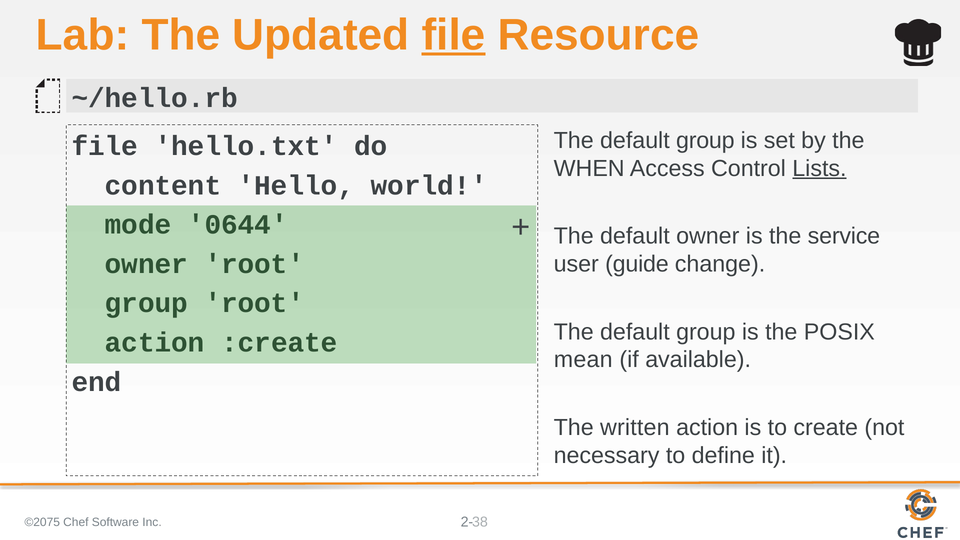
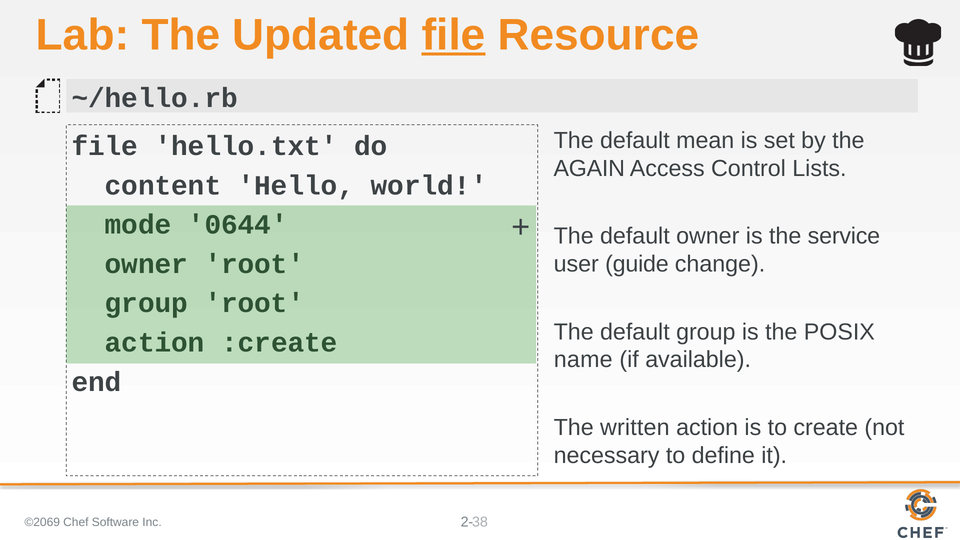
group at (705, 140): group -> mean
WHEN: WHEN -> AGAIN
Lists underline: present -> none
mean: mean -> name
©2075: ©2075 -> ©2069
